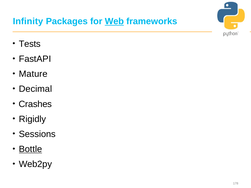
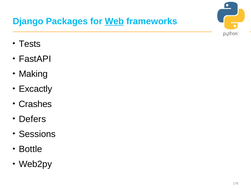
Infinity: Infinity -> Django
Mature: Mature -> Making
Decimal: Decimal -> Excactly
Rigidly: Rigidly -> Defers
Bottle underline: present -> none
